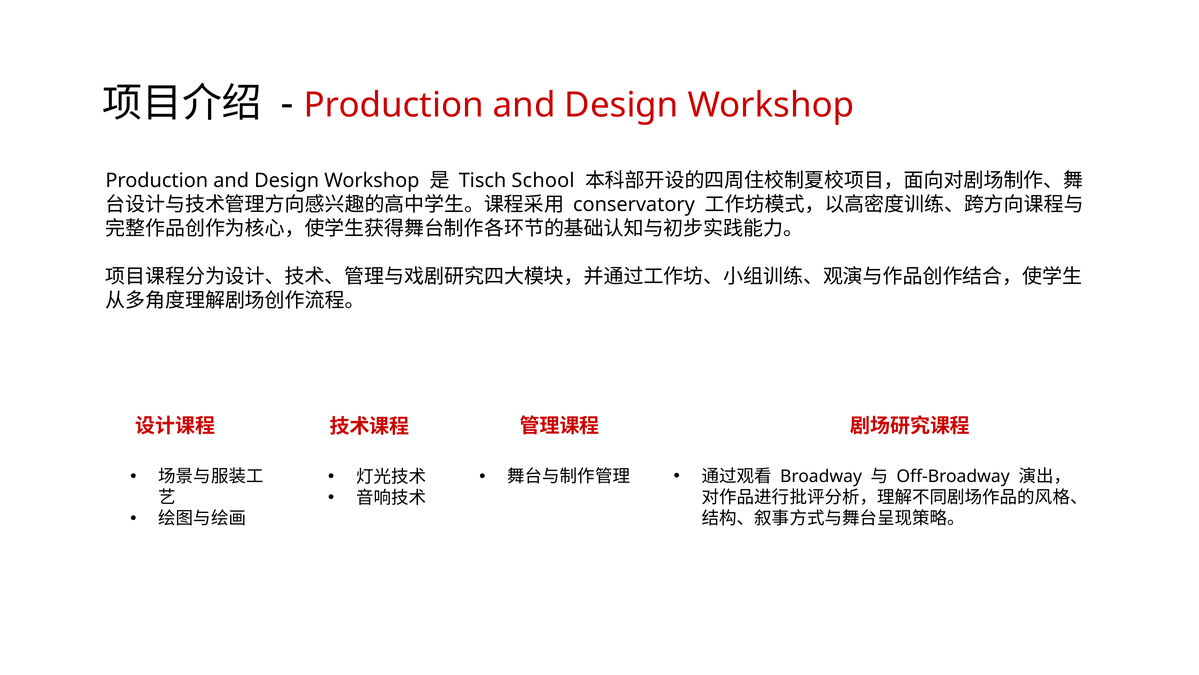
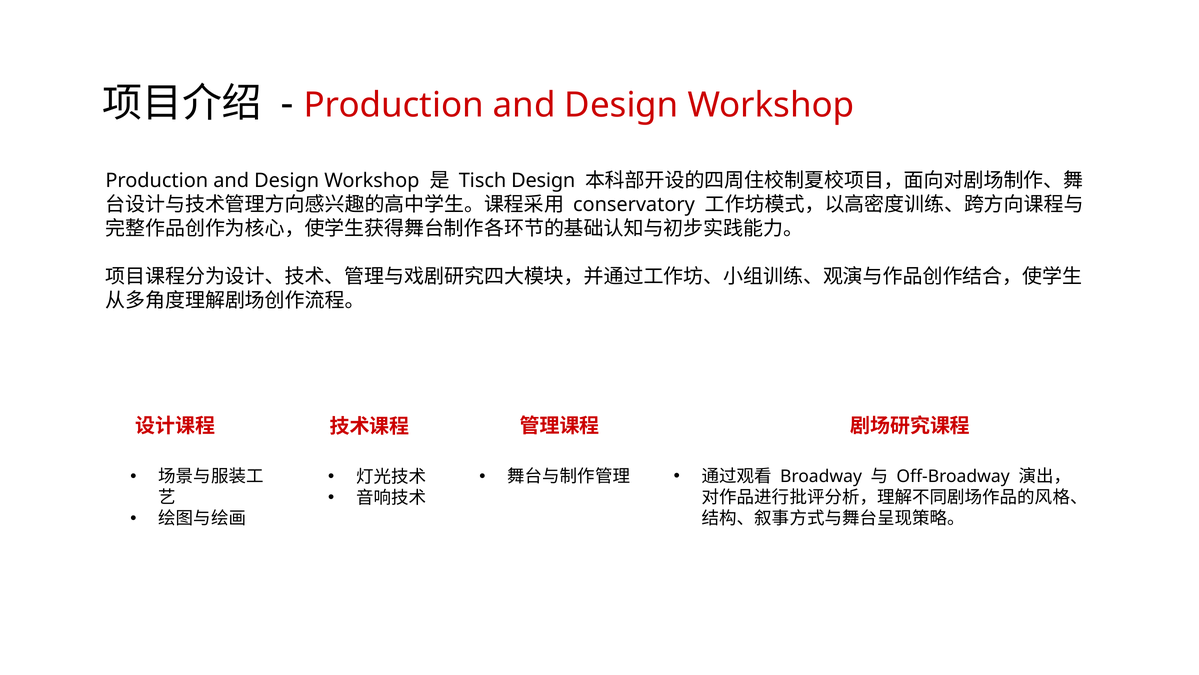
Tisch School: School -> Design
